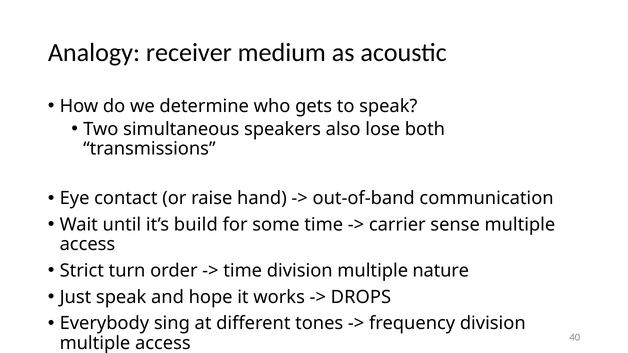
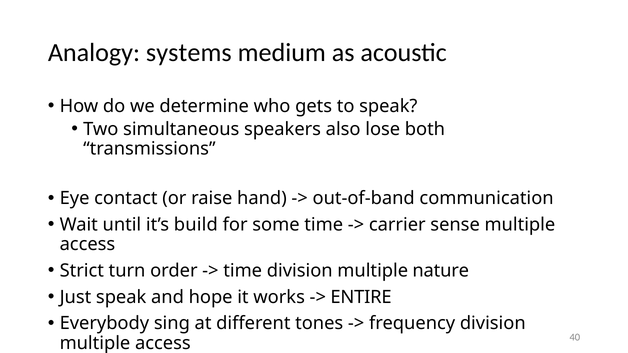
receiver: receiver -> systems
DROPS: DROPS -> ENTIRE
